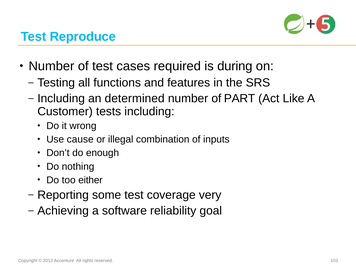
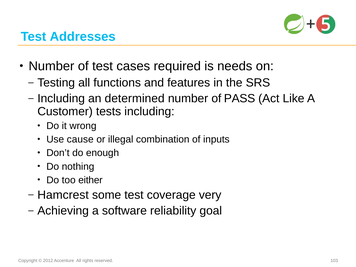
Reproduce: Reproduce -> Addresses
during: during -> needs
PART: PART -> PASS
Reporting: Reporting -> Hamcrest
